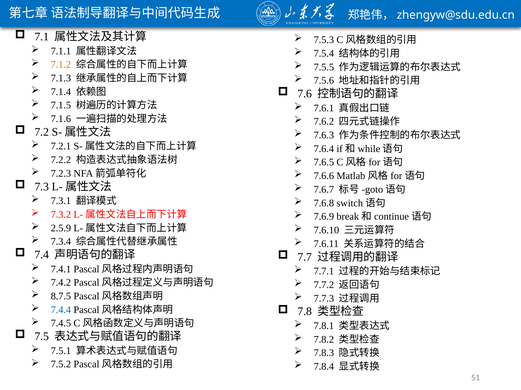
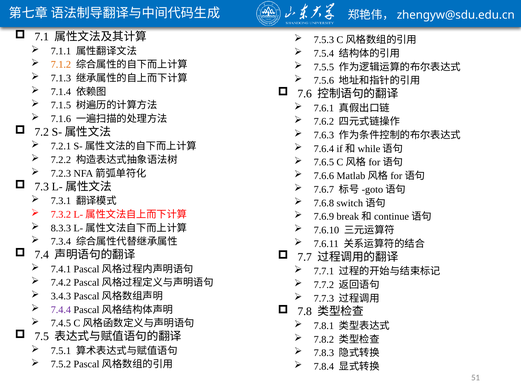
2.5.9: 2.5.9 -> 8.3.3
8.7.5: 8.7.5 -> 3.4.3
7.4.4 colour: blue -> purple
